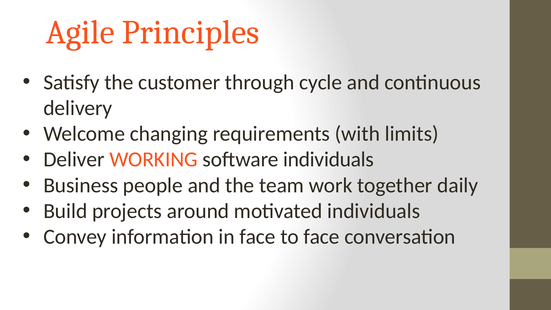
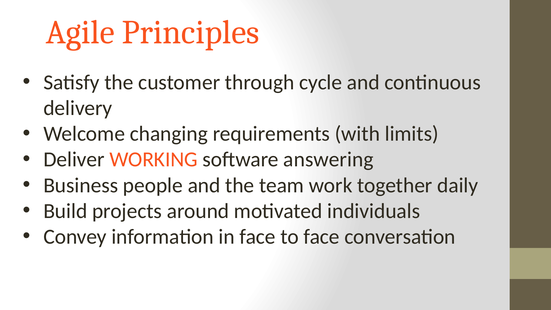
software individuals: individuals -> answering
